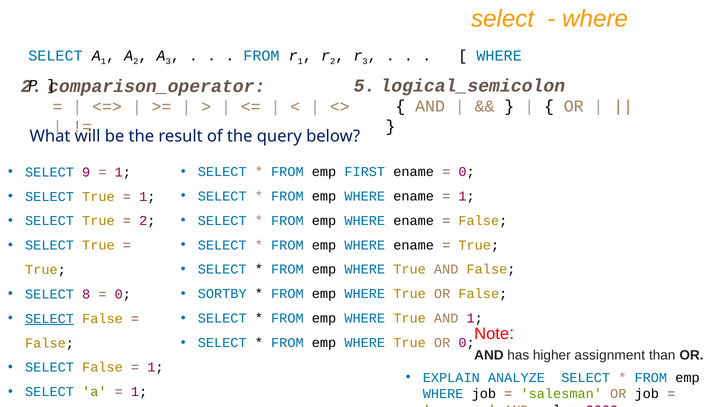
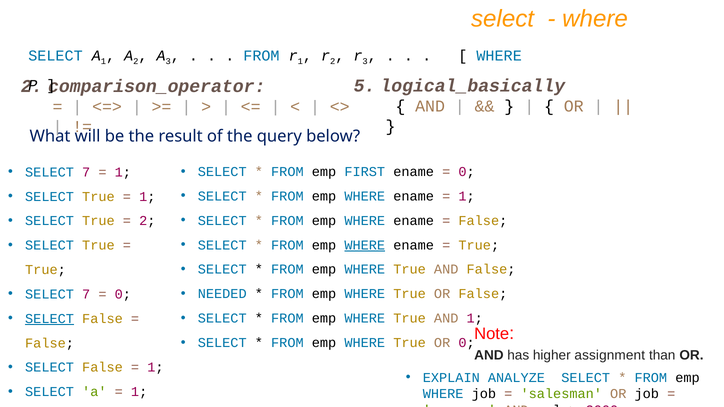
logical_semicolon: logical_semicolon -> logical_basically
9 at (86, 172): 9 -> 7
WHERE at (365, 245) underline: none -> present
SORTBY: SORTBY -> NEEDED
8 at (86, 294): 8 -> 7
